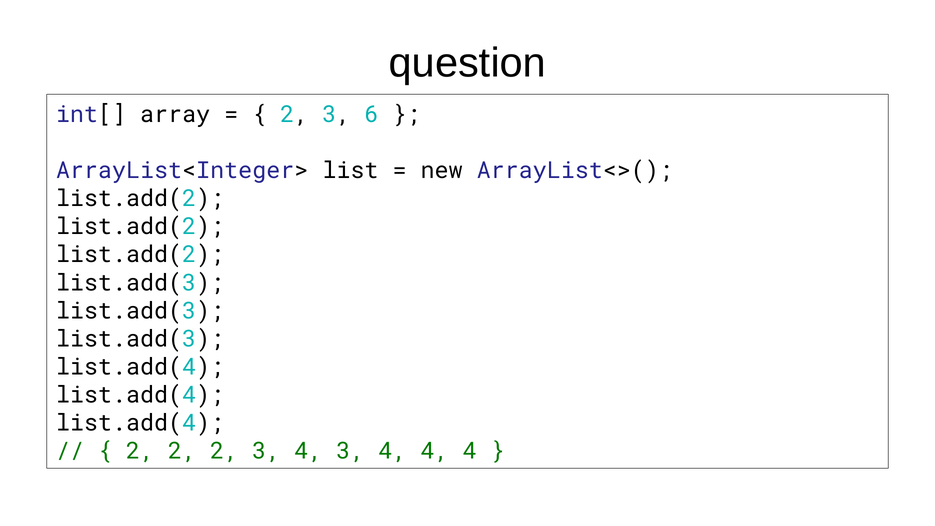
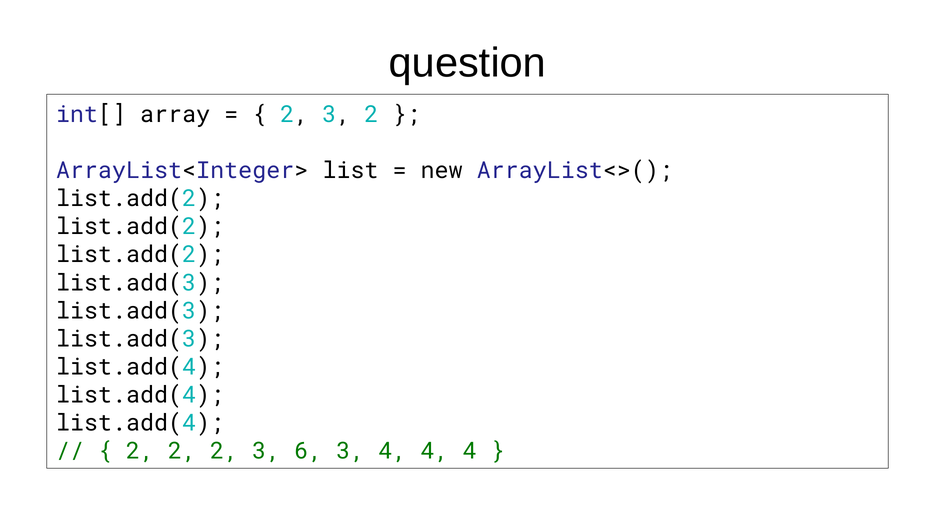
3 6: 6 -> 2
2 3 4: 4 -> 6
